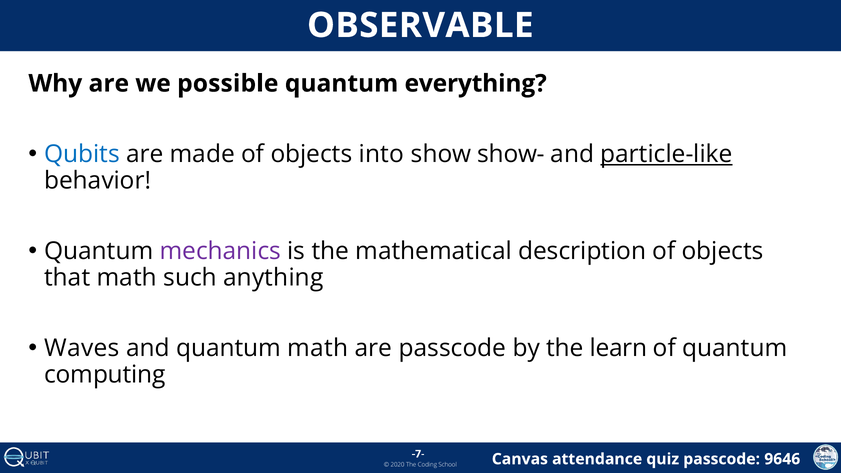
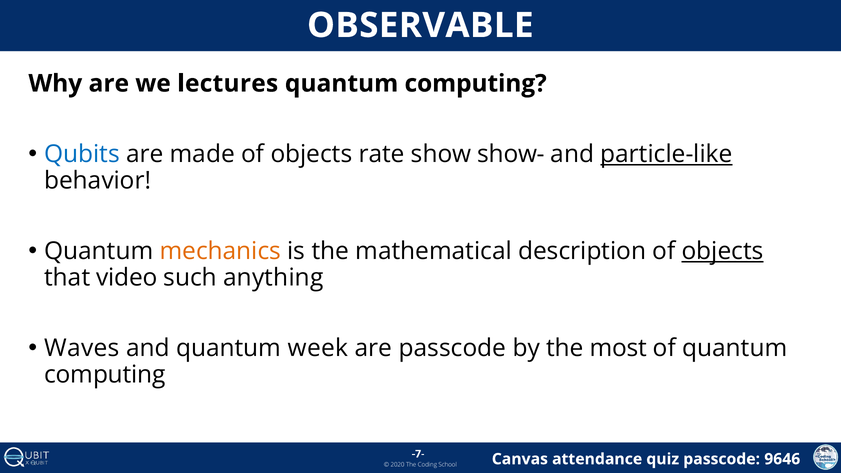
possible: possible -> lectures
everything at (476, 84): everything -> computing
into: into -> rate
mechanics colour: purple -> orange
objects at (723, 251) underline: none -> present
that math: math -> video
quantum math: math -> week
learn: learn -> most
